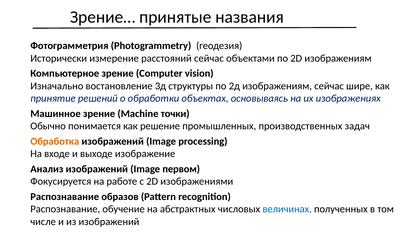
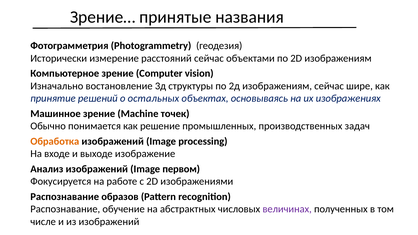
обработки: обработки -> остальных
точки: точки -> точек
величинах colour: blue -> purple
